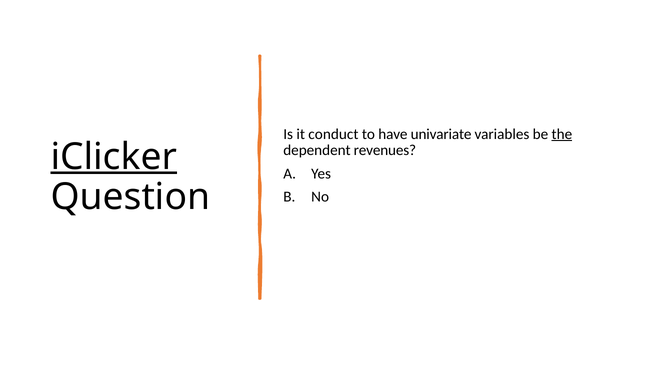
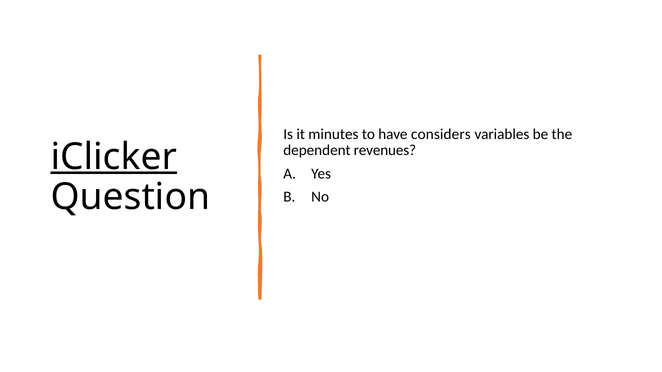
conduct: conduct -> minutes
univariate: univariate -> considers
the underline: present -> none
